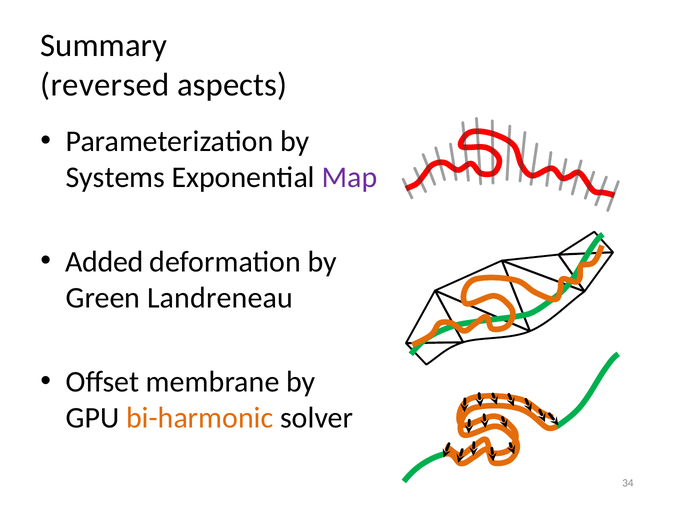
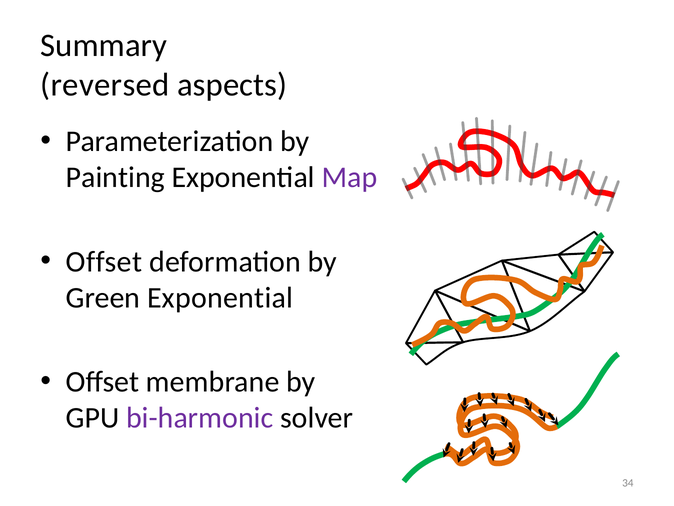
Systems: Systems -> Painting
Added at (104, 261): Added -> Offset
Green Landreneau: Landreneau -> Exponential
bi-harmonic colour: orange -> purple
